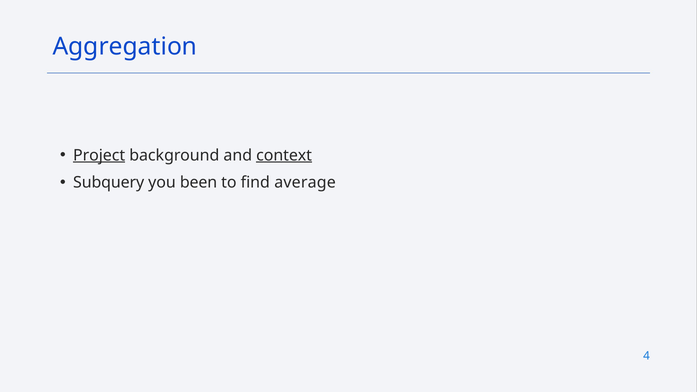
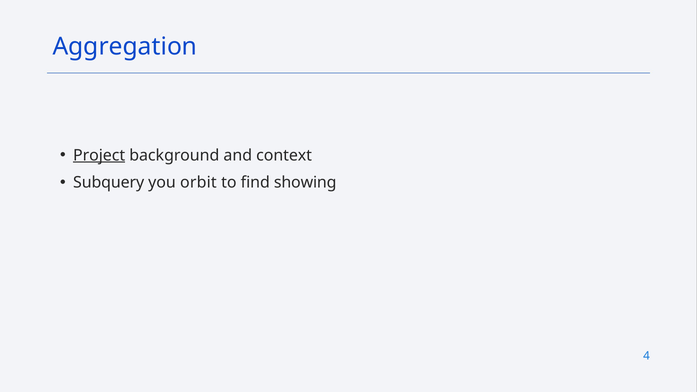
context underline: present -> none
been: been -> orbit
average: average -> showing
